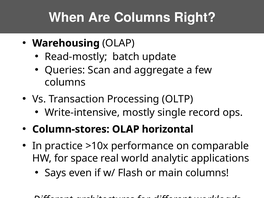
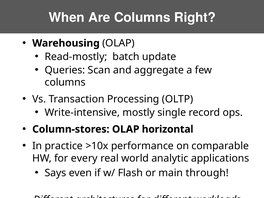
space: space -> every
main columns: columns -> through
